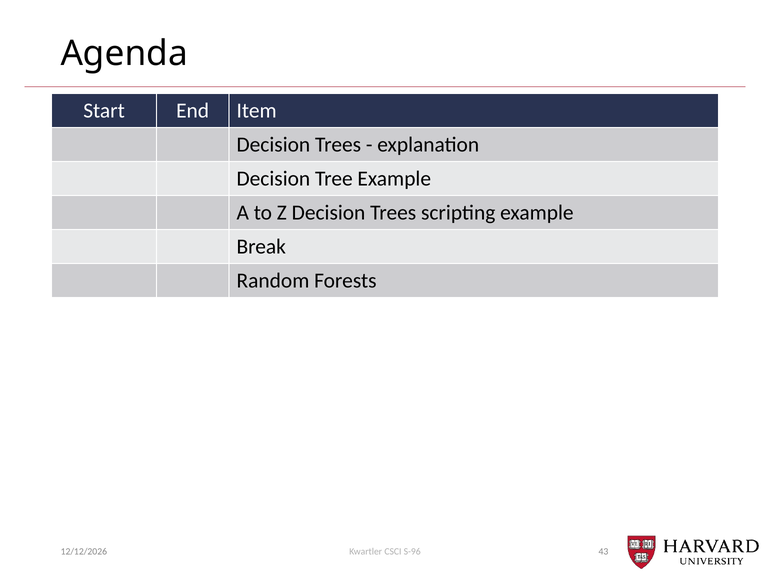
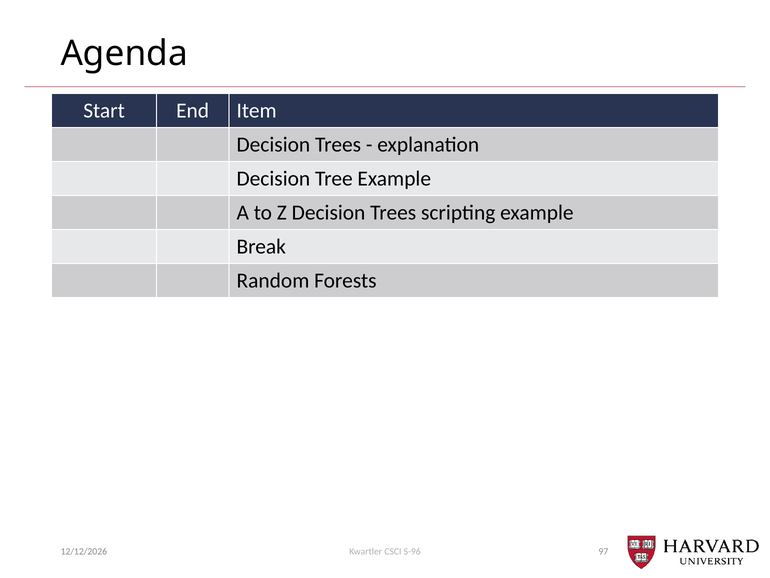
43: 43 -> 97
